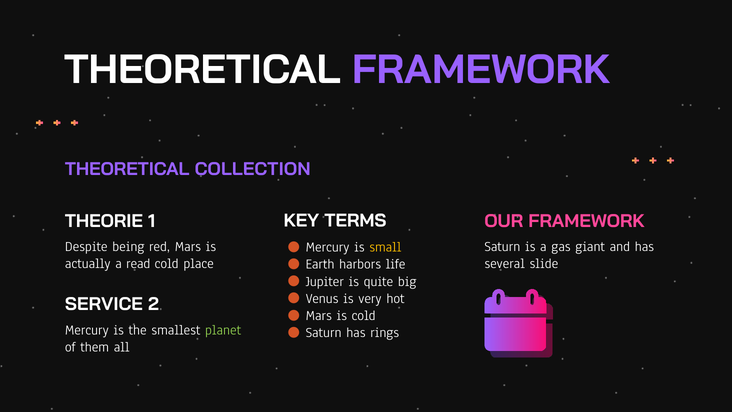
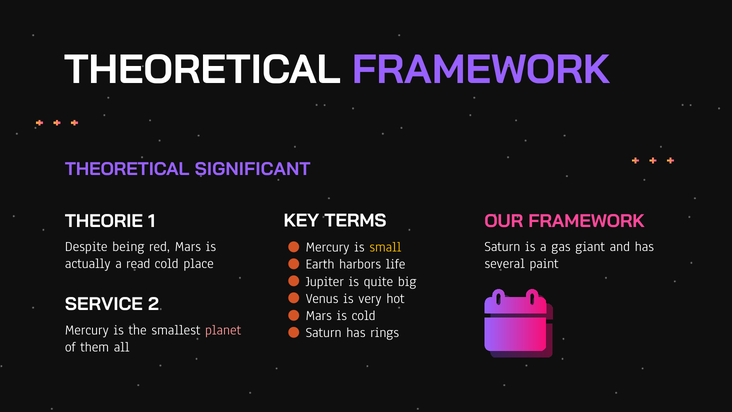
COLLECTION: COLLECTION -> SIGNIFICANT
slide: slide -> paint
planet colour: light green -> pink
